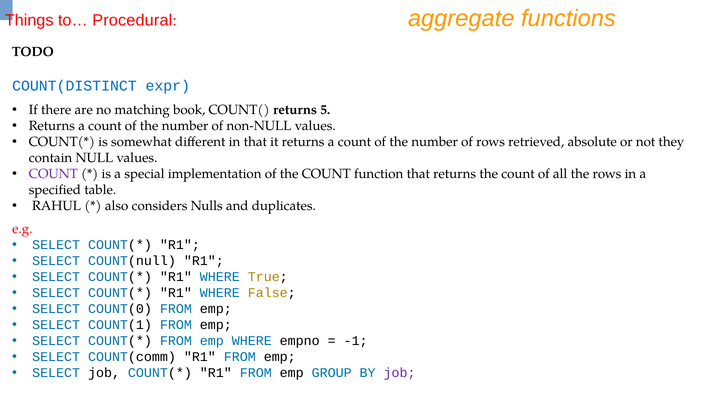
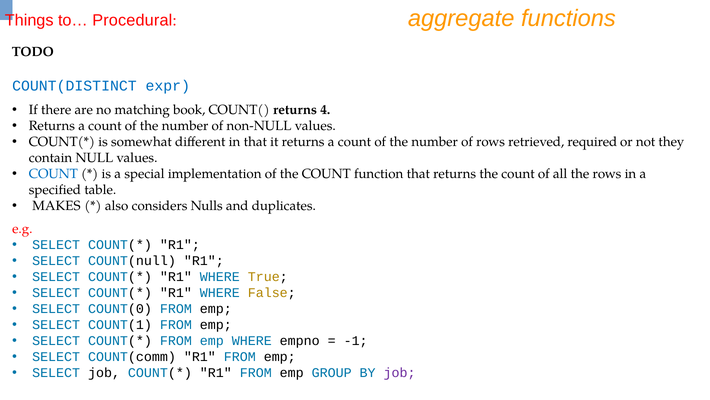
5: 5 -> 4
absolute: absolute -> required
COUNT at (53, 174) colour: purple -> blue
RAHUL: RAHUL -> MAKES
